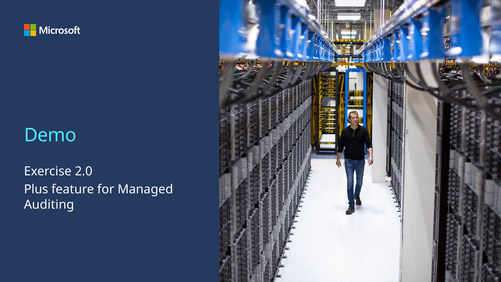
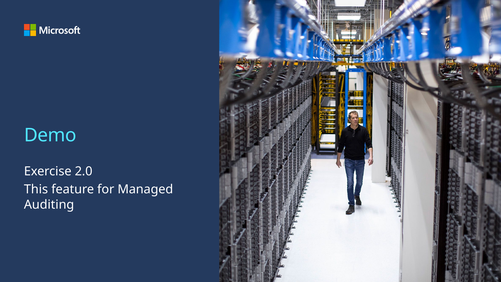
Plus: Plus -> This
